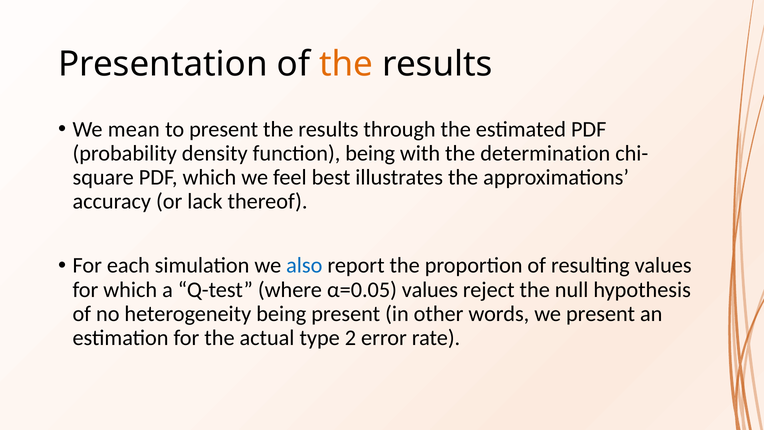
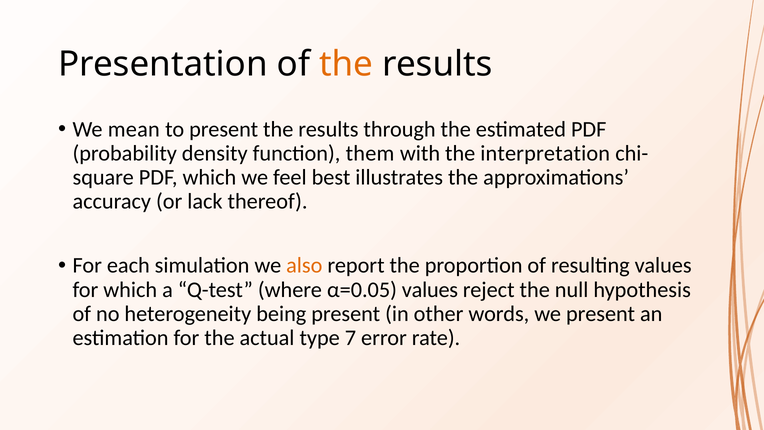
function being: being -> them
determination: determination -> interpretation
also colour: blue -> orange
2: 2 -> 7
